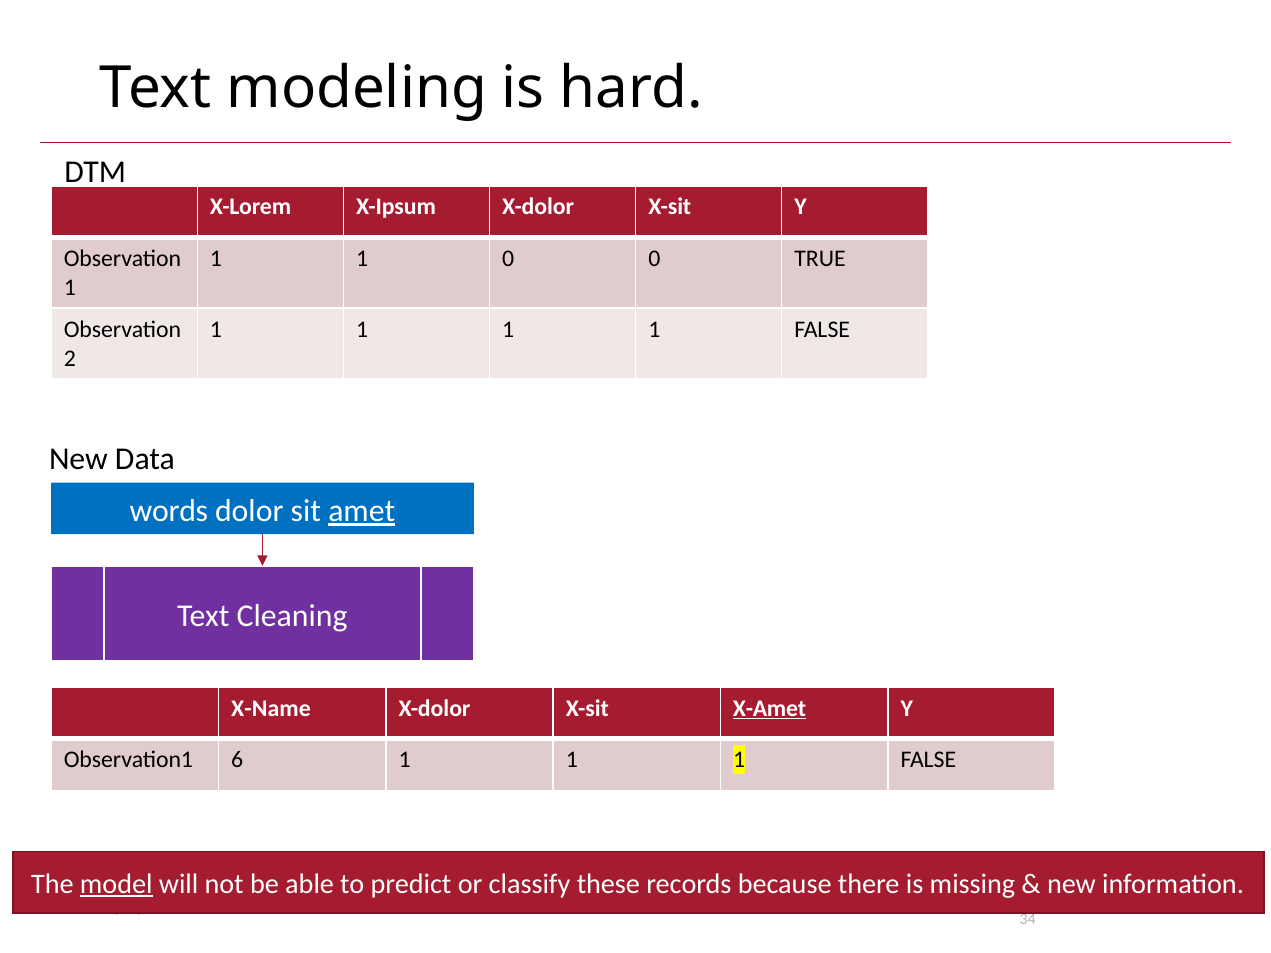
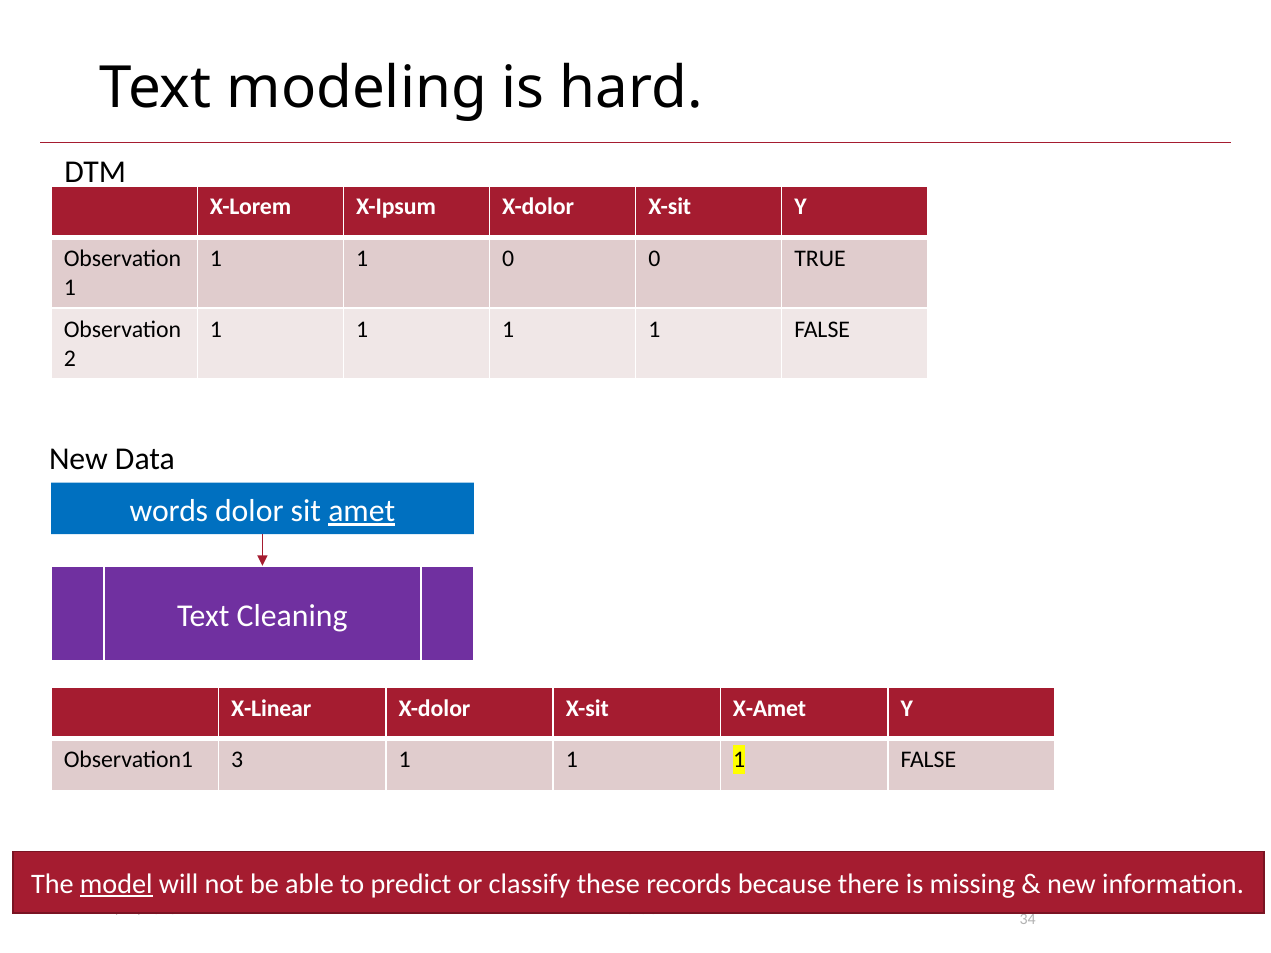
X-Name: X-Name -> X-Linear
X-Amet underline: present -> none
6: 6 -> 3
